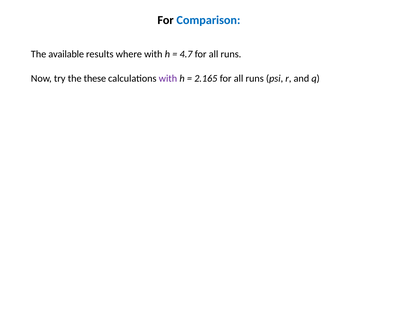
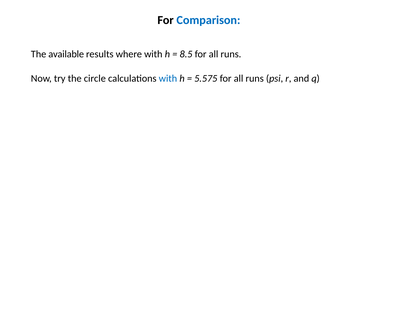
4.7: 4.7 -> 8.5
these: these -> circle
with at (168, 78) colour: purple -> blue
2.165: 2.165 -> 5.575
